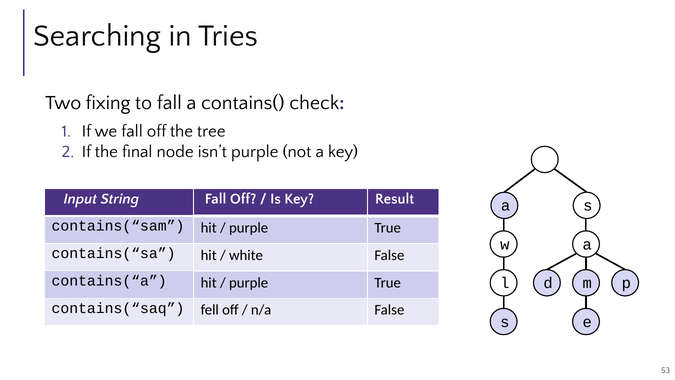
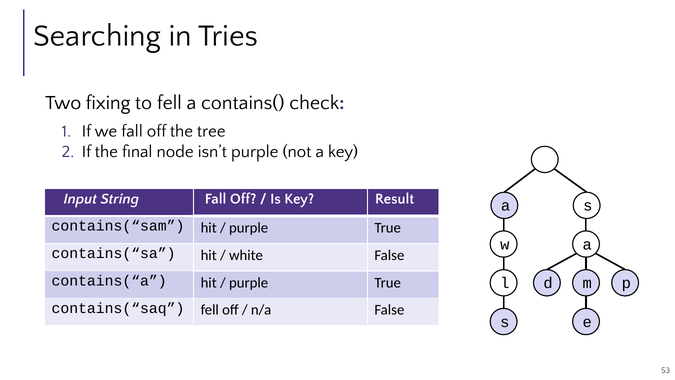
to fall: fall -> fell
